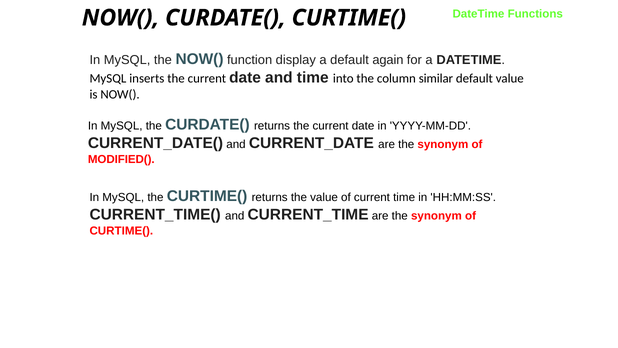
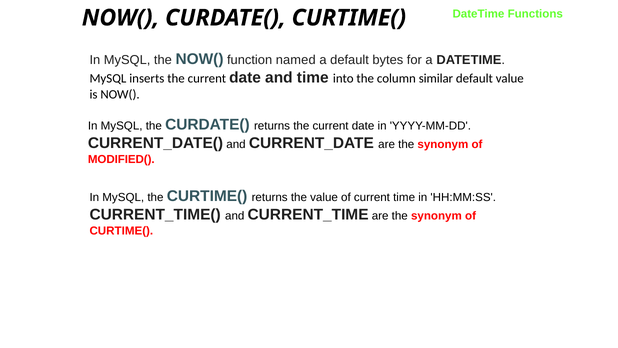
display: display -> named
again: again -> bytes
